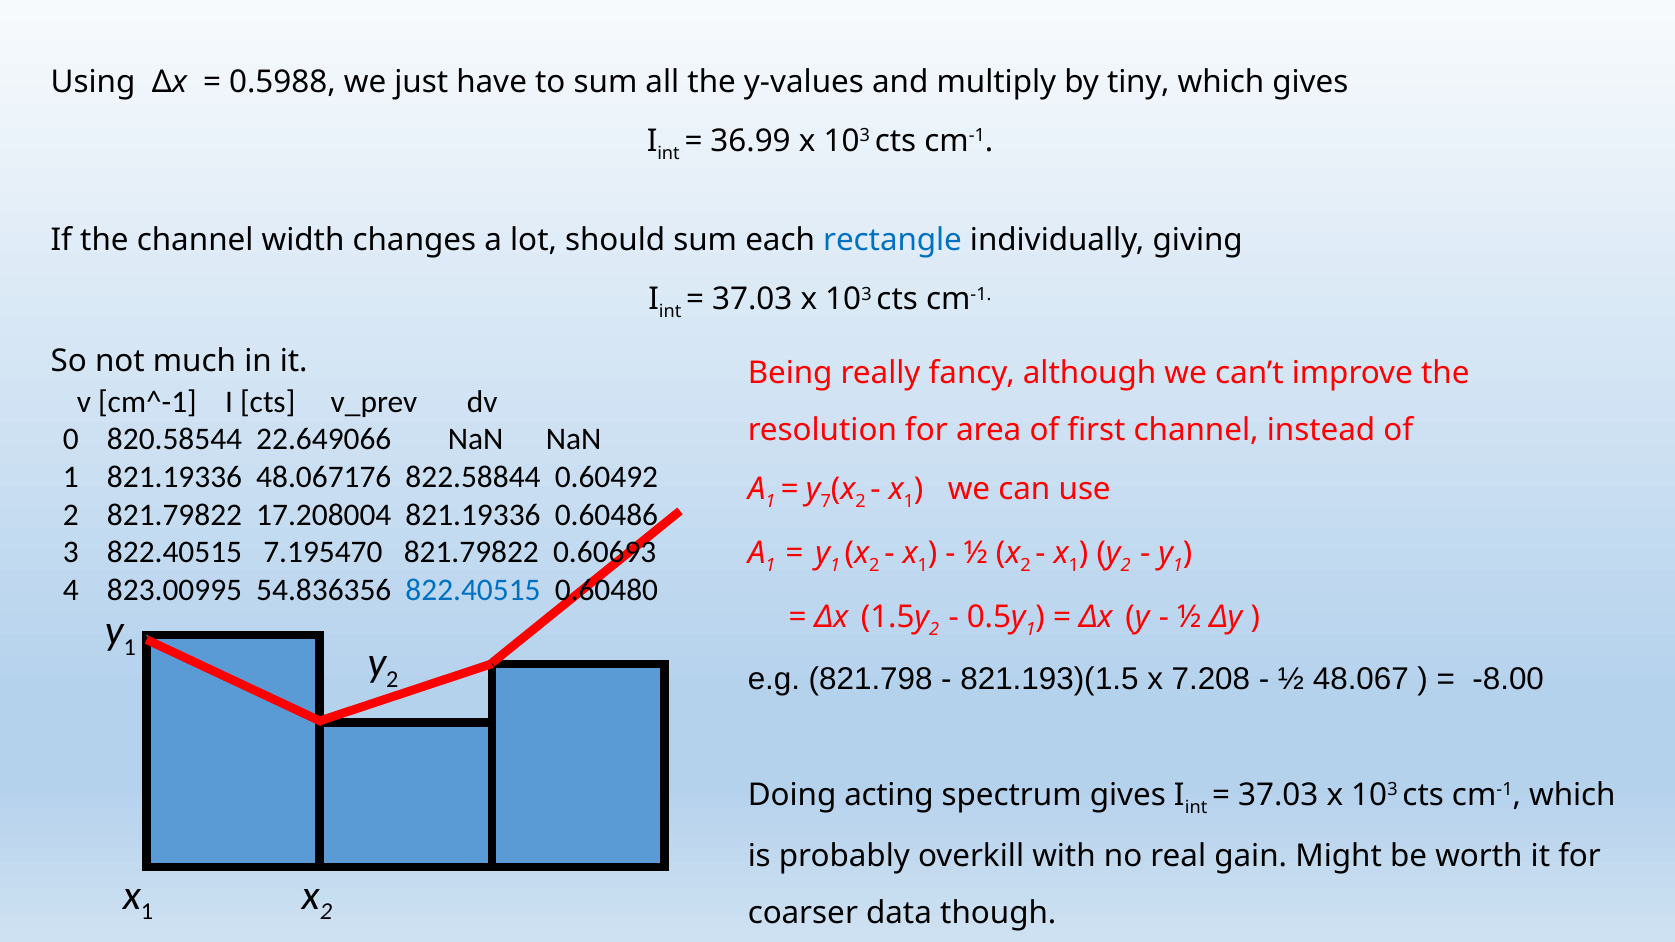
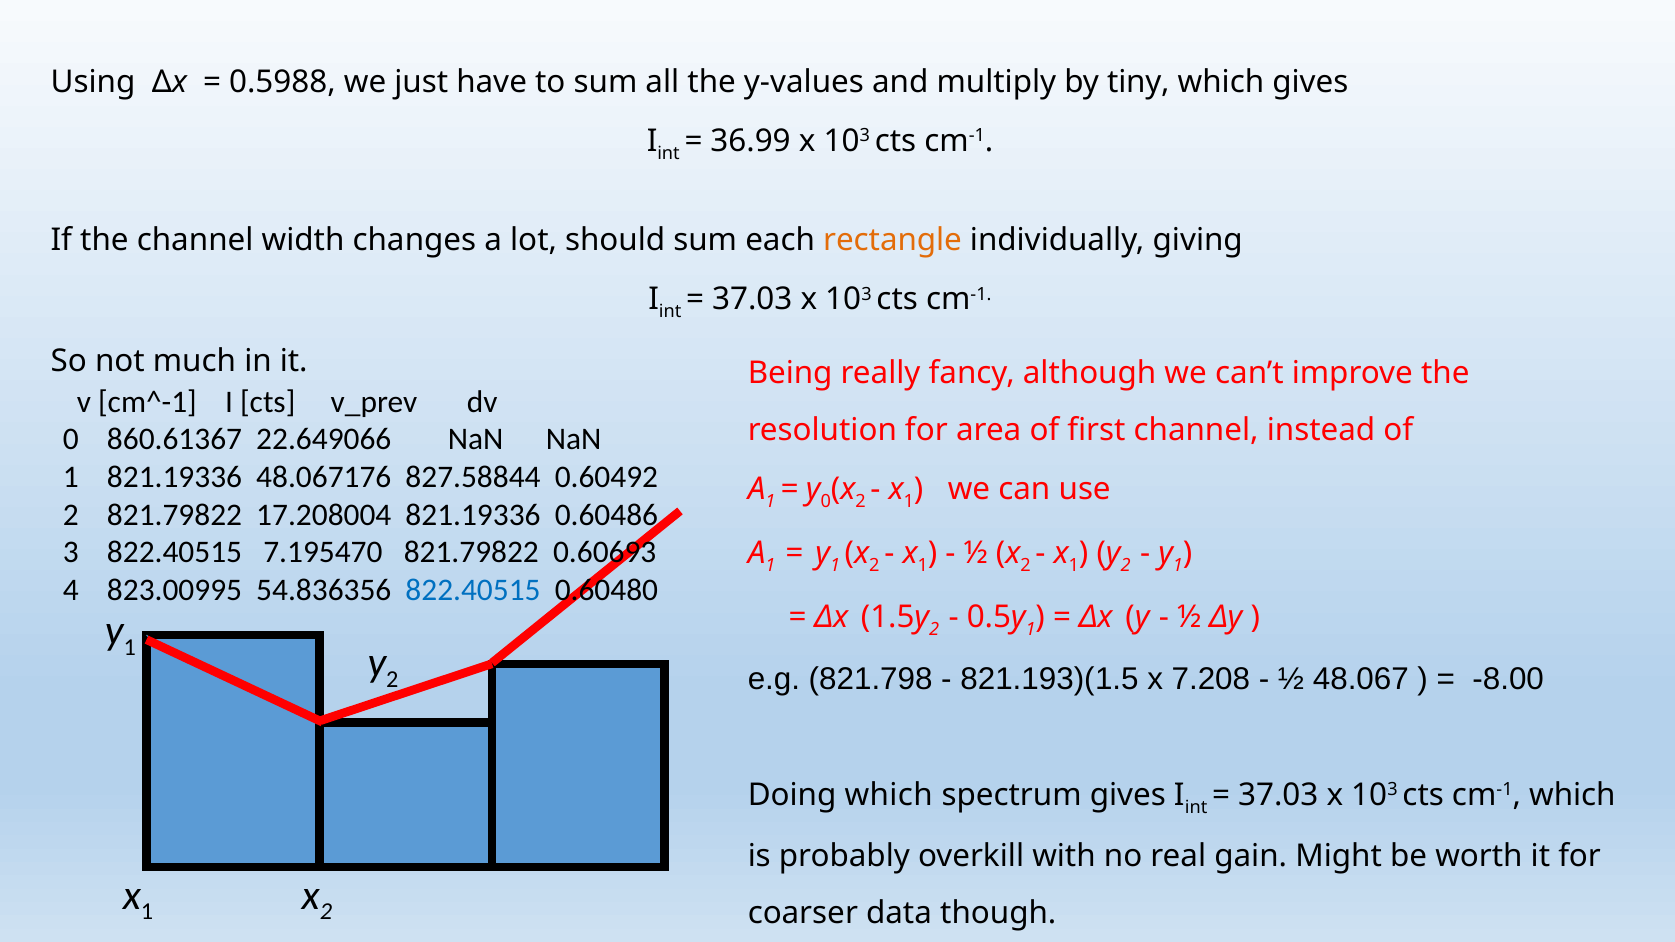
rectangle colour: blue -> orange
820.58544: 820.58544 -> 860.61367
822.58844: 822.58844 -> 827.58844
y 7: 7 -> 0
Doing acting: acting -> which
